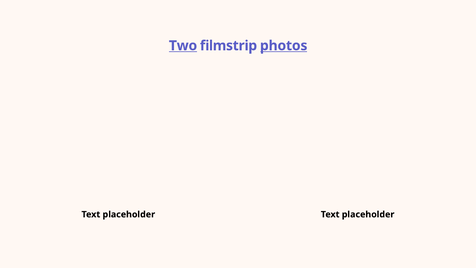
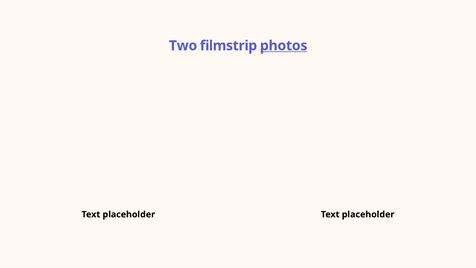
Two underline: present -> none
